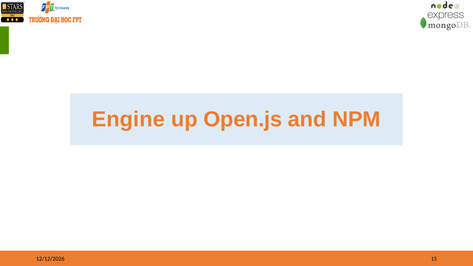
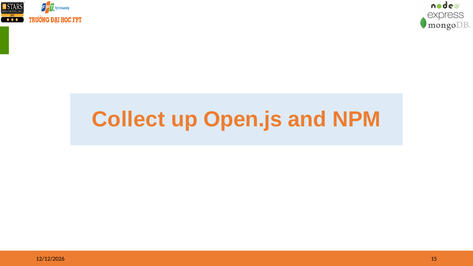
Engine: Engine -> Collect
